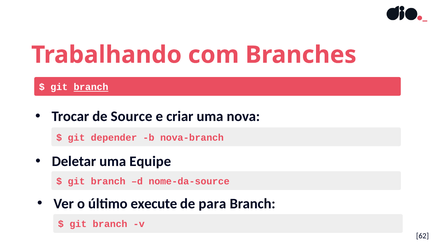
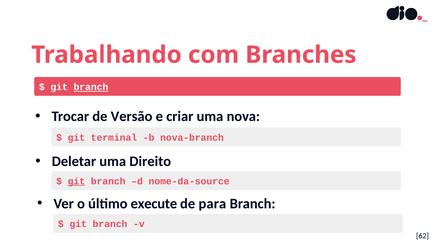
Source: Source -> Versão
depender: depender -> terminal
Equipe: Equipe -> Direito
git at (76, 181) underline: none -> present
